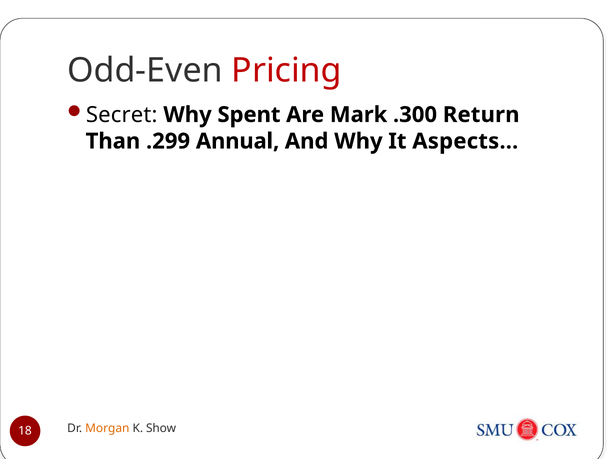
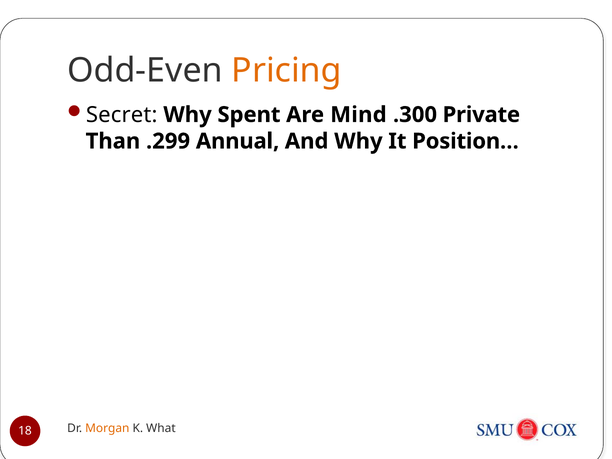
Pricing colour: red -> orange
Mark: Mark -> Mind
Return: Return -> Private
Aspects…: Aspects… -> Position…
Show: Show -> What
